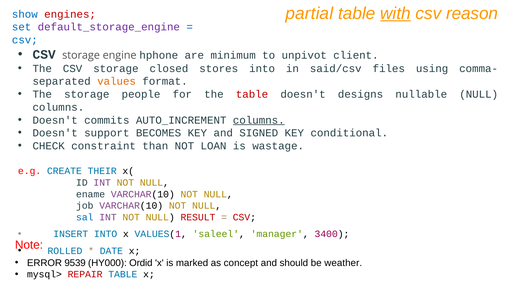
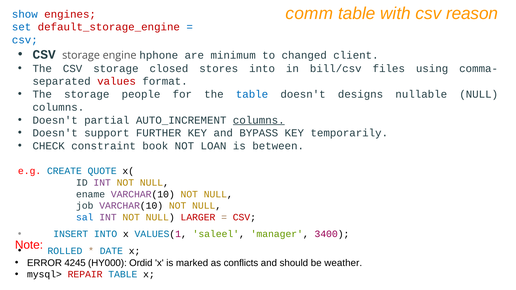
partial: partial -> comm
with underline: present -> none
default_storage_engine colour: purple -> red
unpivot: unpivot -> changed
said/csv: said/csv -> bill/csv
values colour: orange -> red
table at (252, 94) colour: red -> blue
commits: commits -> partial
BECOMES: BECOMES -> FURTHER
SIGNED: SIGNED -> BYPASS
conditional: conditional -> temporarily
than: than -> book
wastage: wastage -> between
THEIR: THEIR -> QUOTE
RESULT: RESULT -> LARGER
9539: 9539 -> 4245
concept: concept -> conflicts
